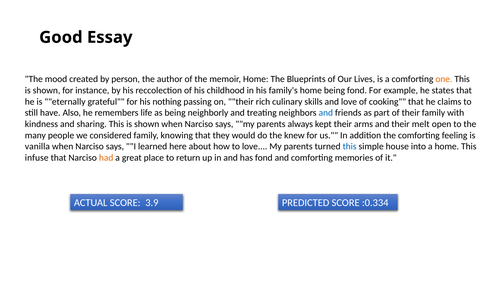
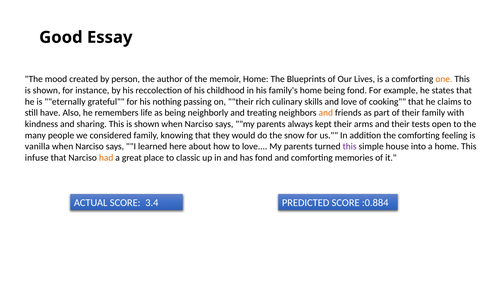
and at (326, 113) colour: blue -> orange
melt: melt -> tests
knew: knew -> snow
this at (350, 147) colour: blue -> purple
return: return -> classic
3.9: 3.9 -> 3.4
:0.334: :0.334 -> :0.884
